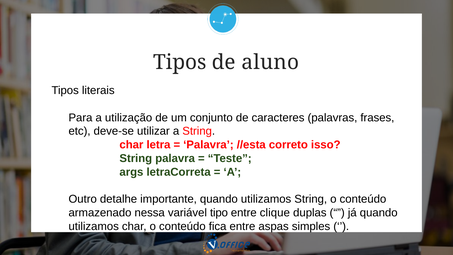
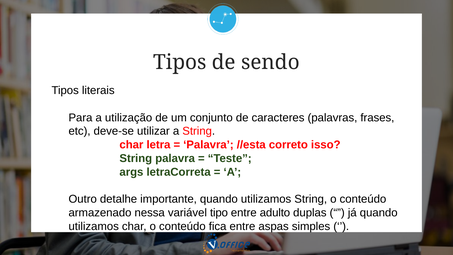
aluno: aluno -> sendo
clique: clique -> adulto
